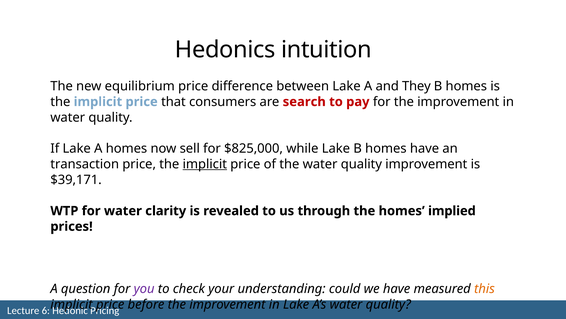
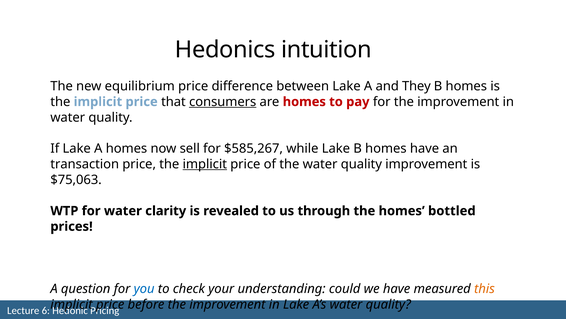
consumers underline: none -> present
are search: search -> homes
$825,000: $825,000 -> $585,267
$39,171: $39,171 -> $75,063
implied: implied -> bottled
you colour: purple -> blue
